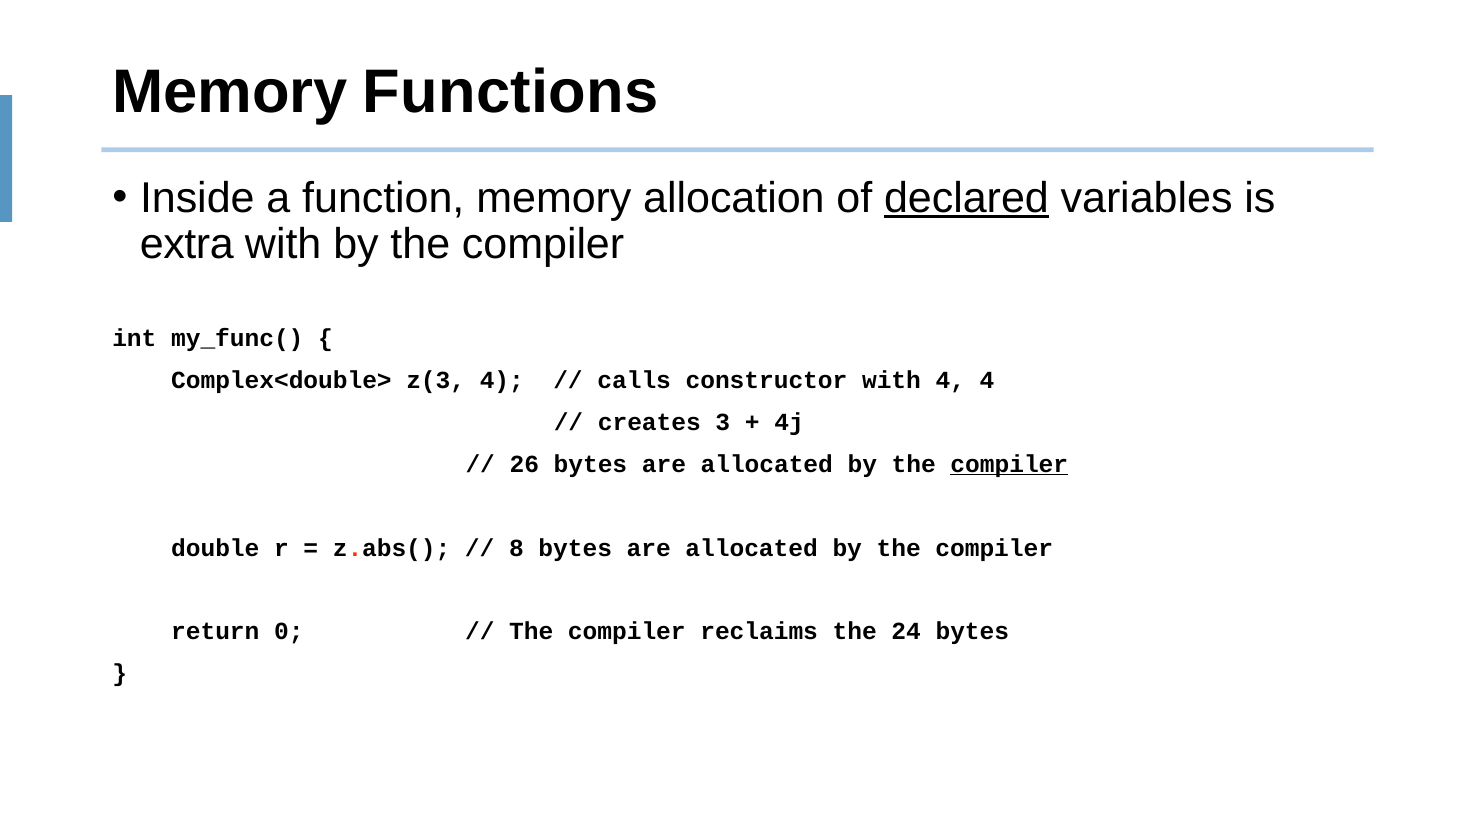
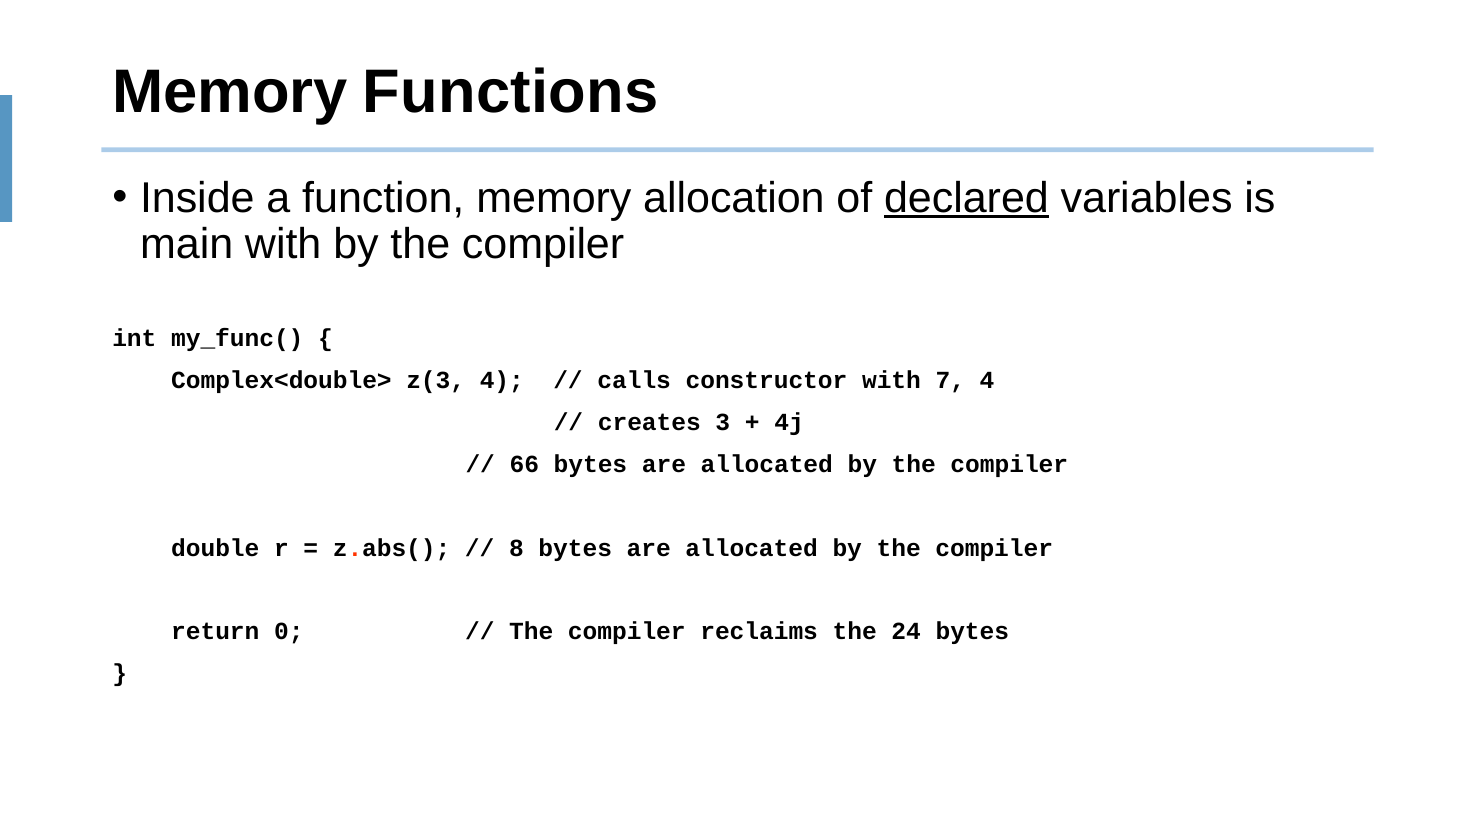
extra: extra -> main
with 4: 4 -> 7
26: 26 -> 66
compiler at (1009, 464) underline: present -> none
